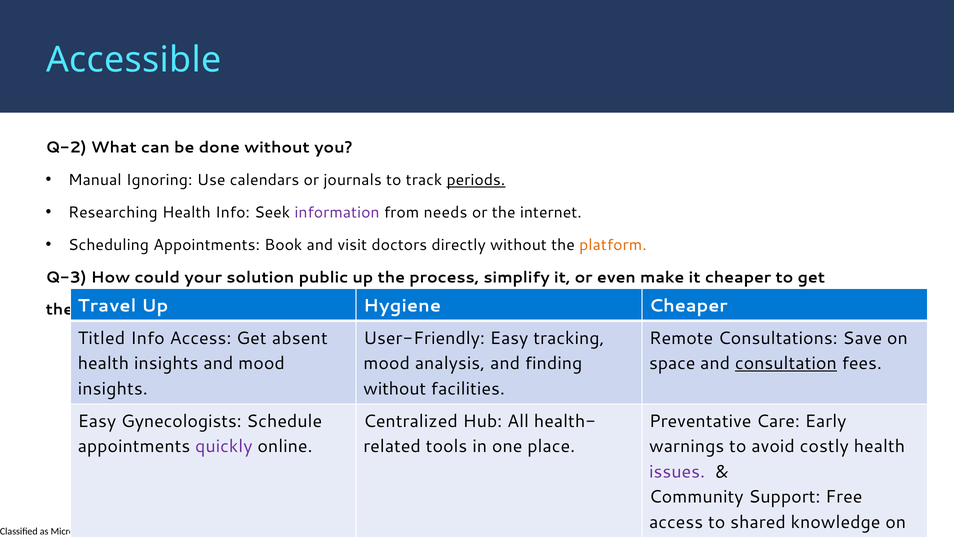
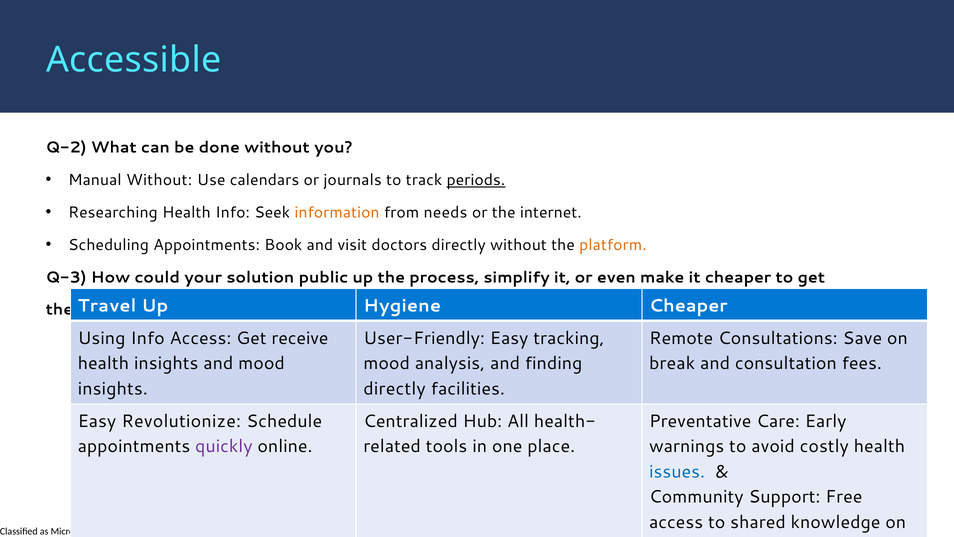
Manual Ignoring: Ignoring -> Without
information colour: purple -> orange
Titled: Titled -> Using
absent: absent -> receive
space: space -> break
consultation underline: present -> none
without at (395, 388): without -> directly
Gynecologists: Gynecologists -> Revolutionize
issues colour: purple -> blue
